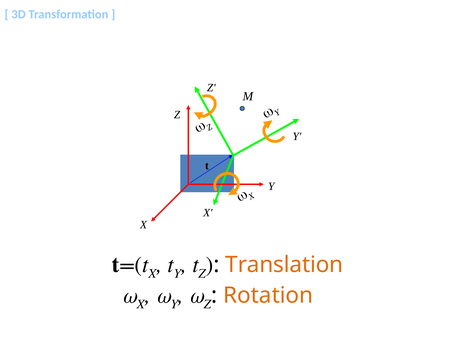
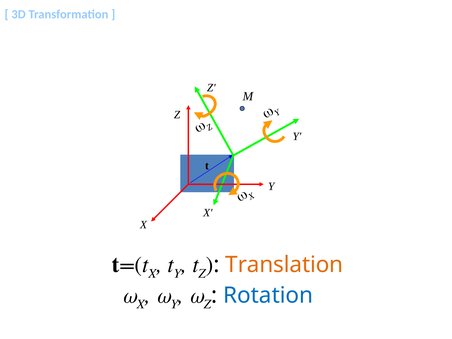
Rotation colour: orange -> blue
